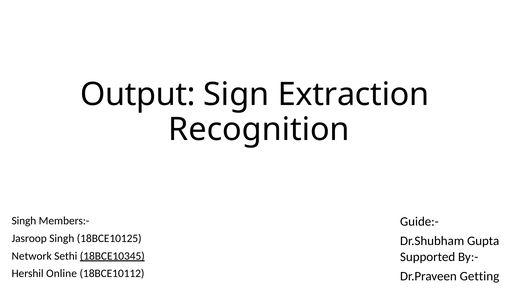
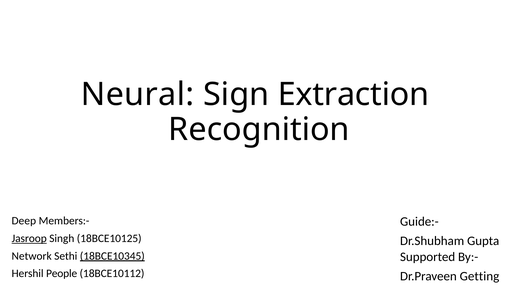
Output: Output -> Neural
Singh at (24, 221): Singh -> Deep
Jasroop underline: none -> present
Online: Online -> People
